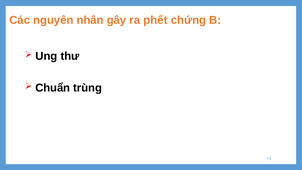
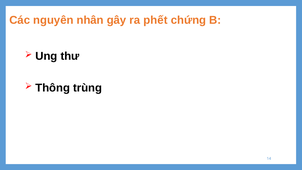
Chuẩn: Chuẩn -> Thông
